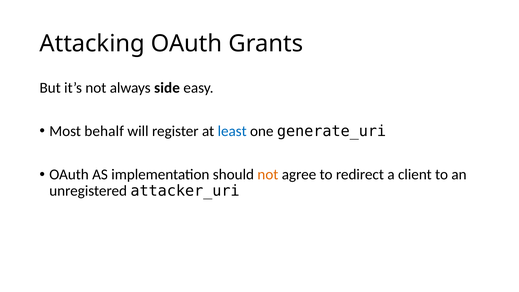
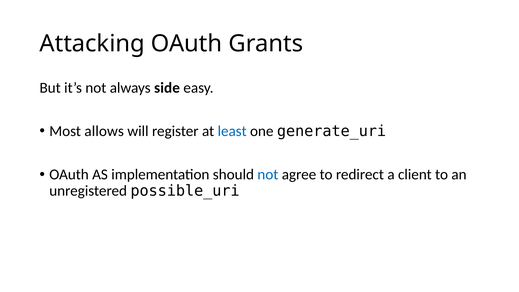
behalf: behalf -> allows
not at (268, 175) colour: orange -> blue
attacker_uri: attacker_uri -> possible_uri
